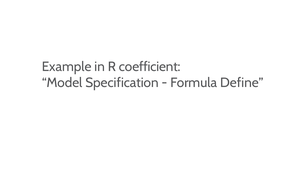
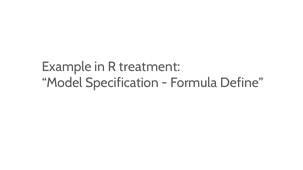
coefficient: coefficient -> treatment
